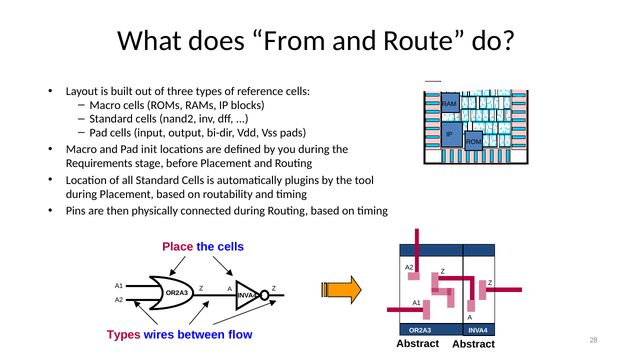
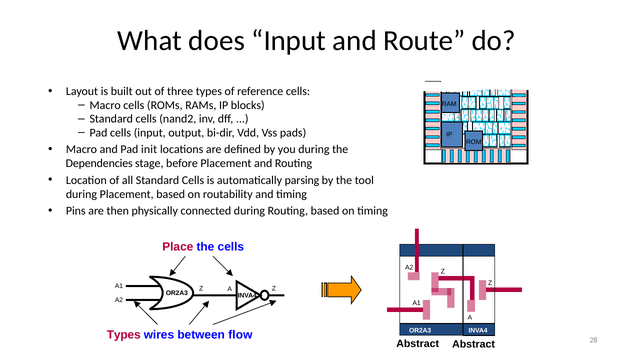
does From: From -> Input
Requirements: Requirements -> Dependencies
plugins: plugins -> parsing
